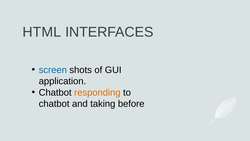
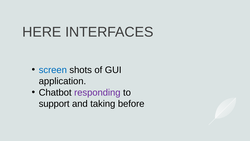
HTML: HTML -> HERE
responding colour: orange -> purple
chatbot at (54, 104): chatbot -> support
